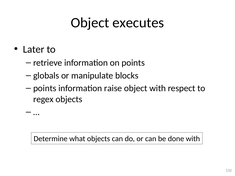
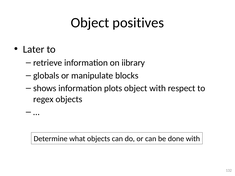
executes: executes -> positives
on points: points -> iibrary
points at (45, 88): points -> shows
raise: raise -> plots
